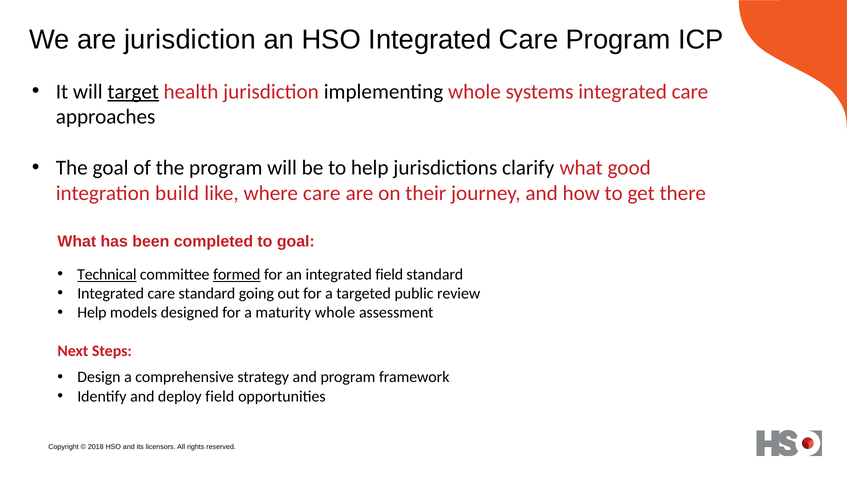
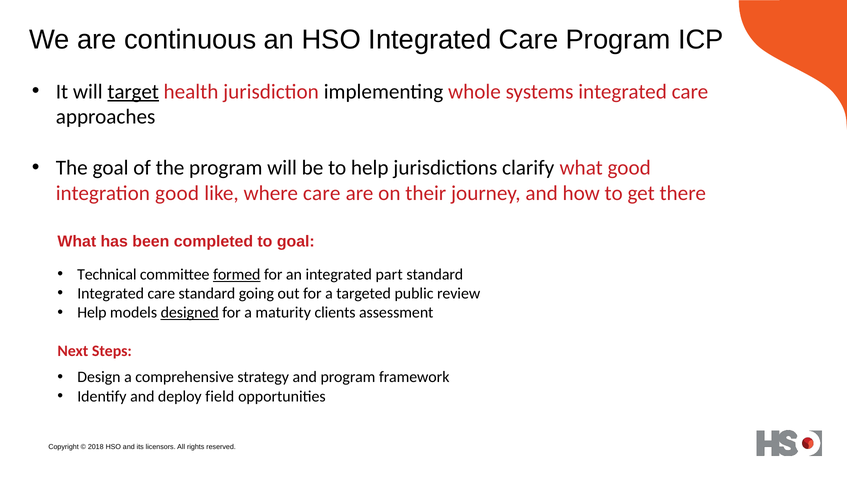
are jurisdiction: jurisdiction -> continuous
integration build: build -> good
Technical underline: present -> none
integrated field: field -> part
designed underline: none -> present
maturity whole: whole -> clients
